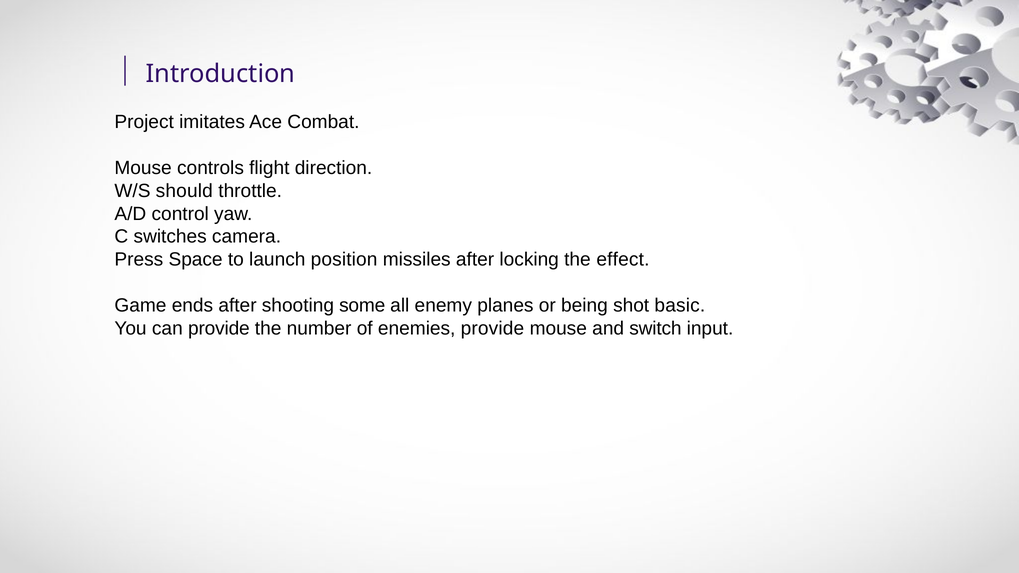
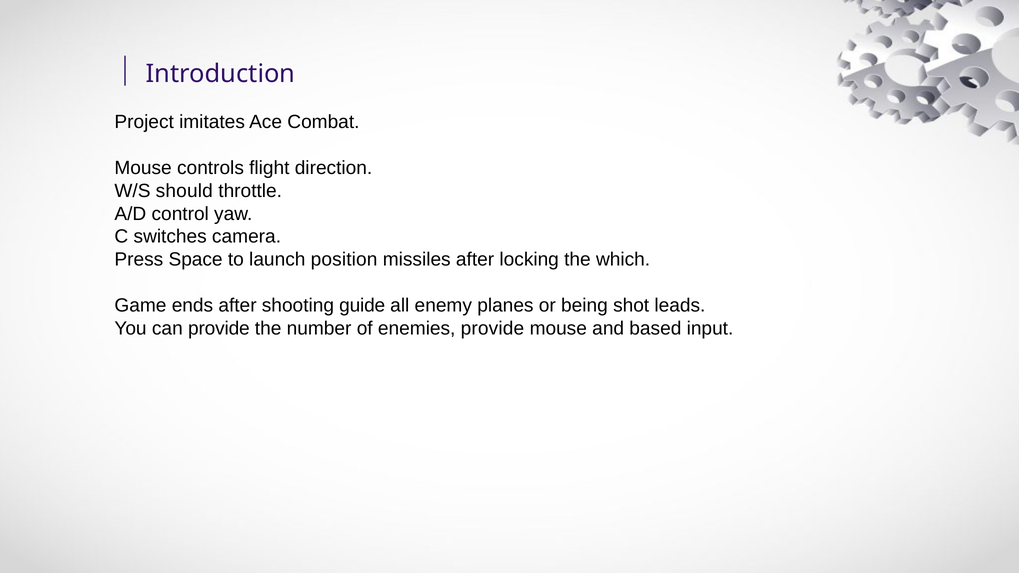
effect: effect -> which
some: some -> guide
basic: basic -> leads
switch: switch -> based
